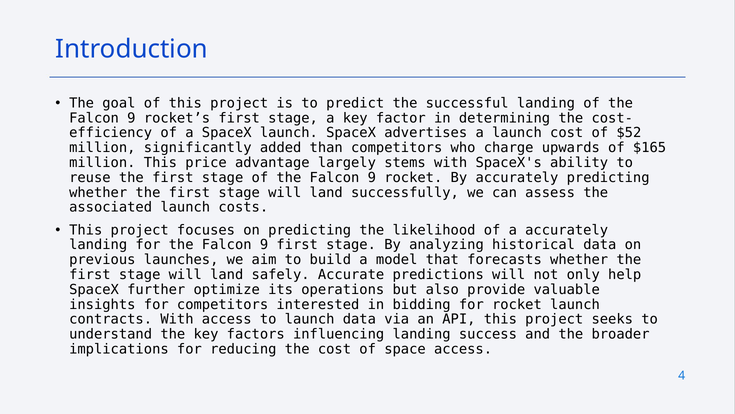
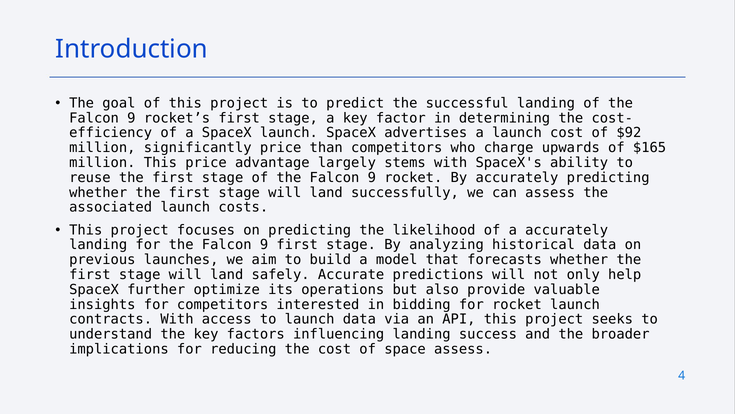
$52: $52 -> $92
significantly added: added -> price
space access: access -> assess
